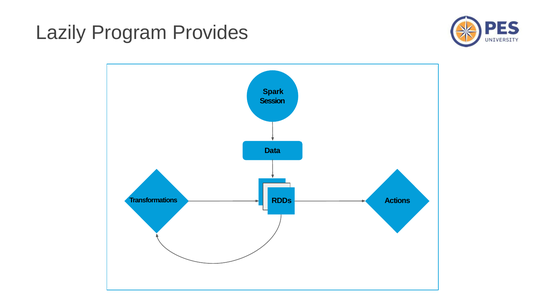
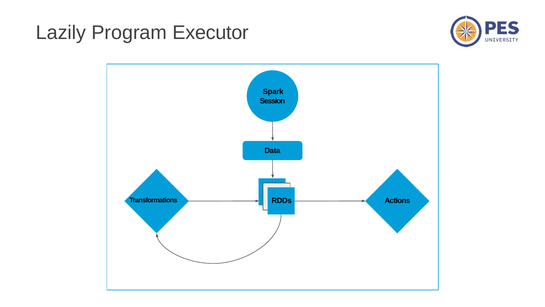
Provides: Provides -> Executor
